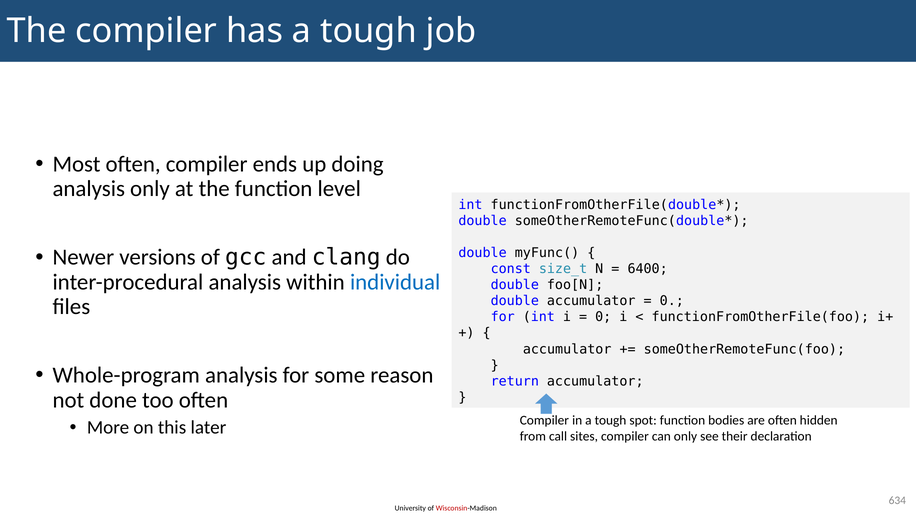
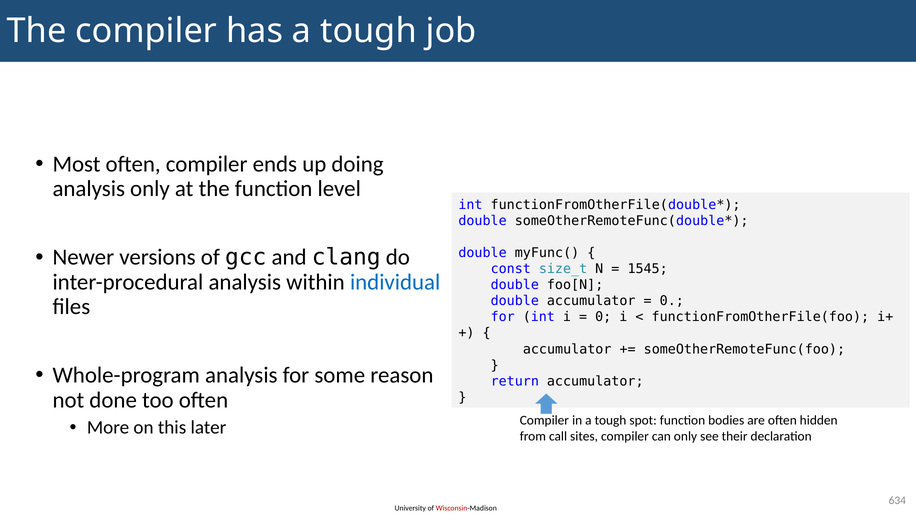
6400: 6400 -> 1545
